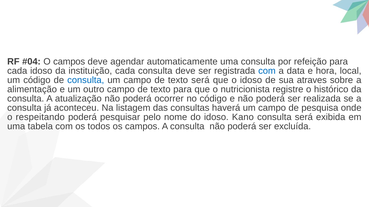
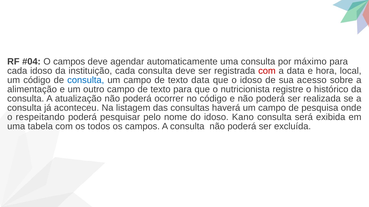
refeição: refeição -> máximo
com at (267, 71) colour: blue -> red
texto será: será -> data
atraves: atraves -> acesso
